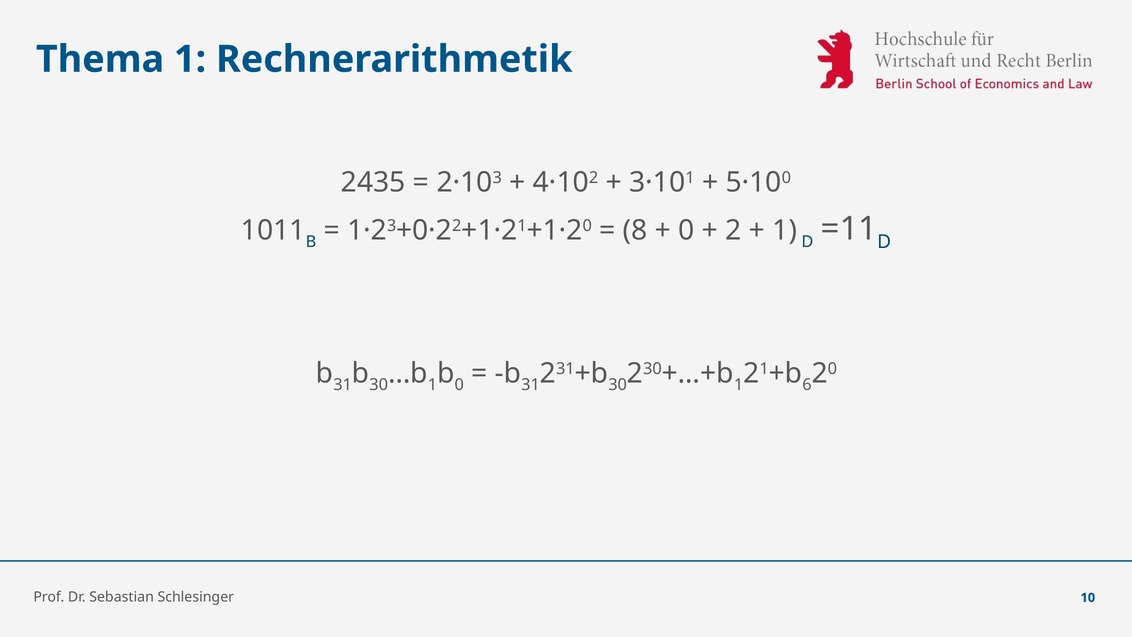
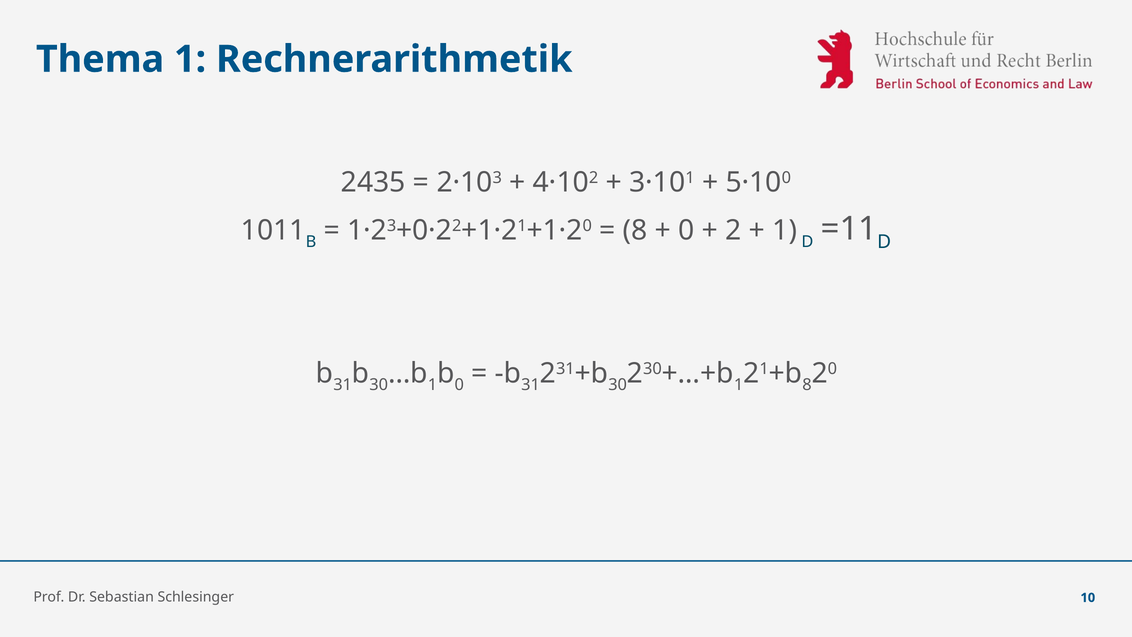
6 at (807, 384): 6 -> 8
